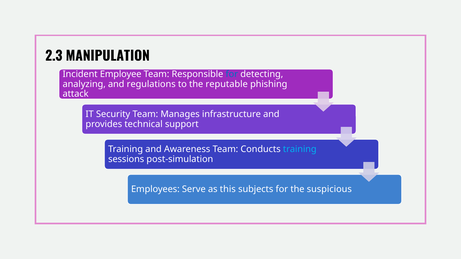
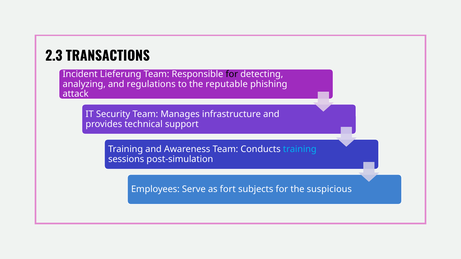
MANIPULATION: MANIPULATION -> TRANSACTIONS
Employee: Employee -> Lieferung
for at (232, 74) colour: blue -> black
this: this -> fort
